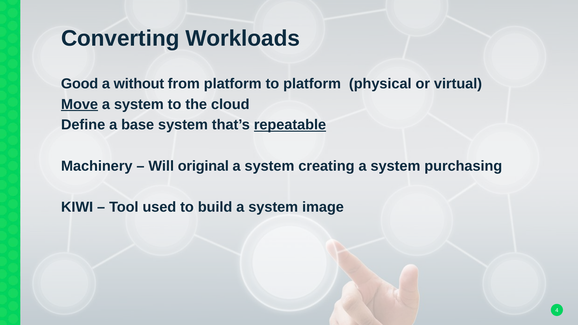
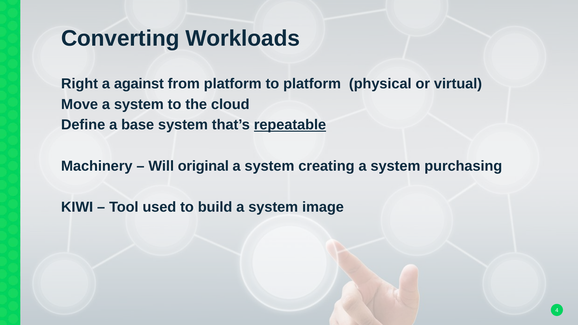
Good: Good -> Right
without: without -> against
Move underline: present -> none
